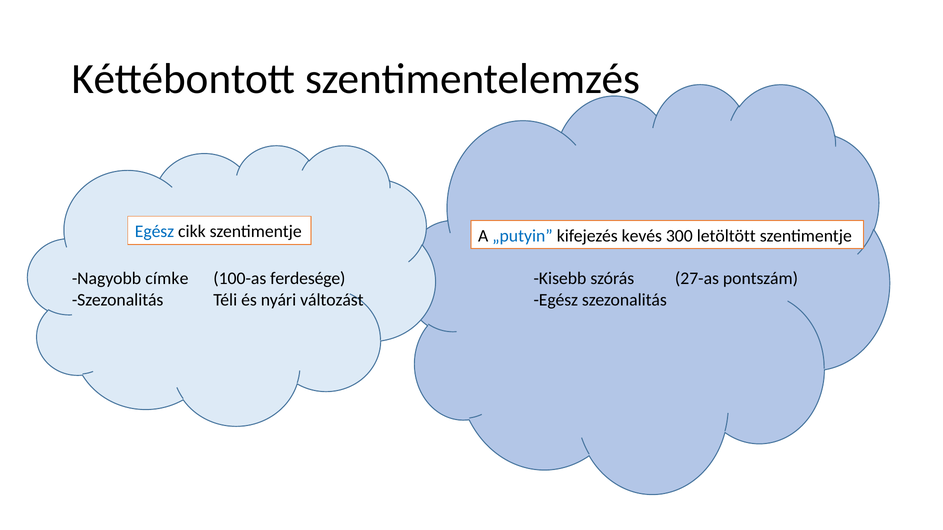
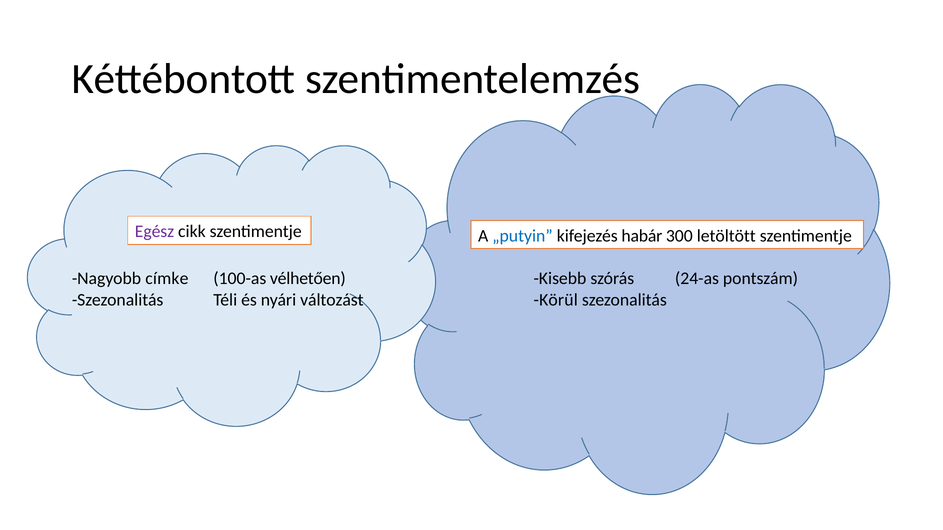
Egész at (154, 232) colour: blue -> purple
kevés: kevés -> habár
ferdesége: ferdesége -> vélhetően
27-as: 27-as -> 24-as
Egész at (556, 300): Egész -> Körül
